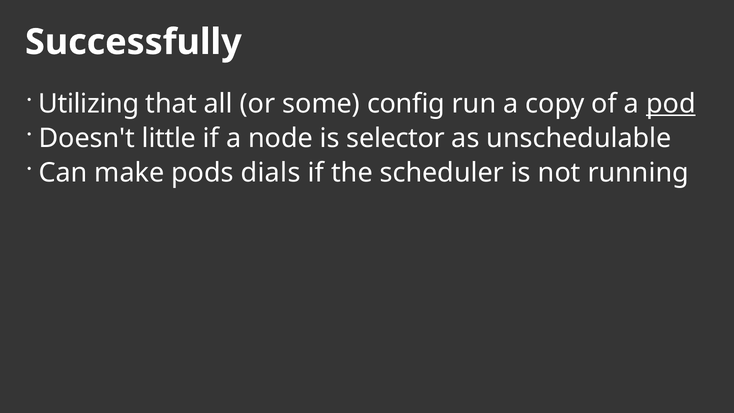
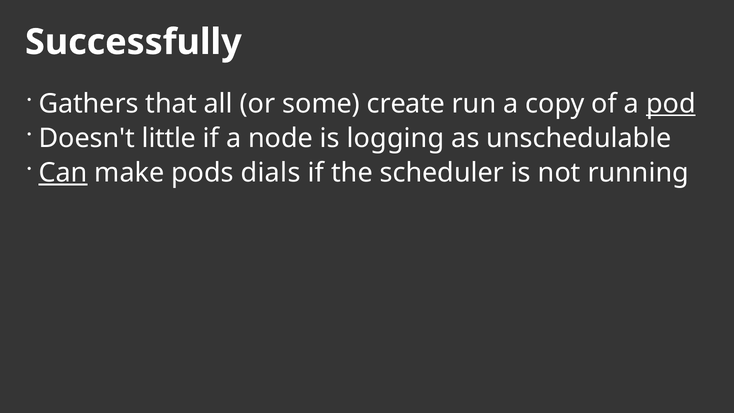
Utilizing: Utilizing -> Gathers
config: config -> create
selector: selector -> logging
Can underline: none -> present
